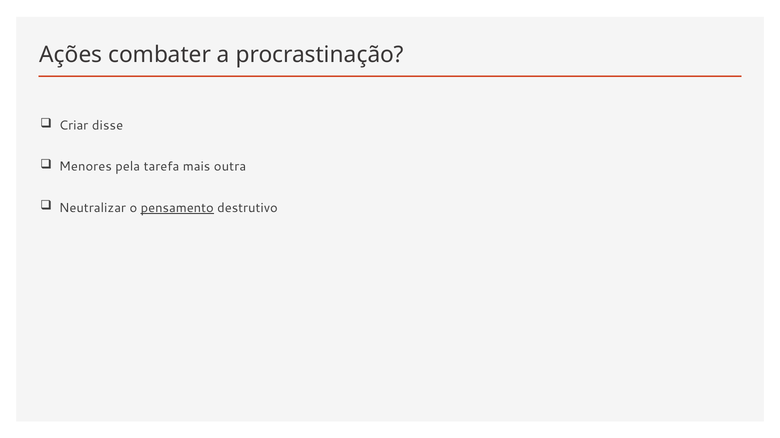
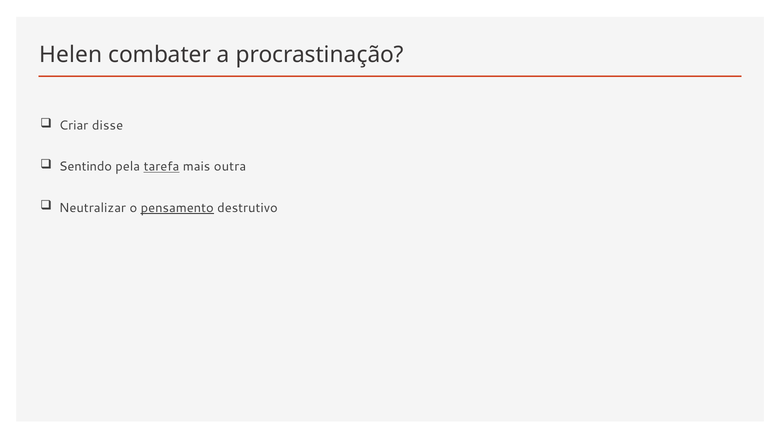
Ações: Ações -> Helen
Menores: Menores -> Sentindo
tarefa underline: none -> present
